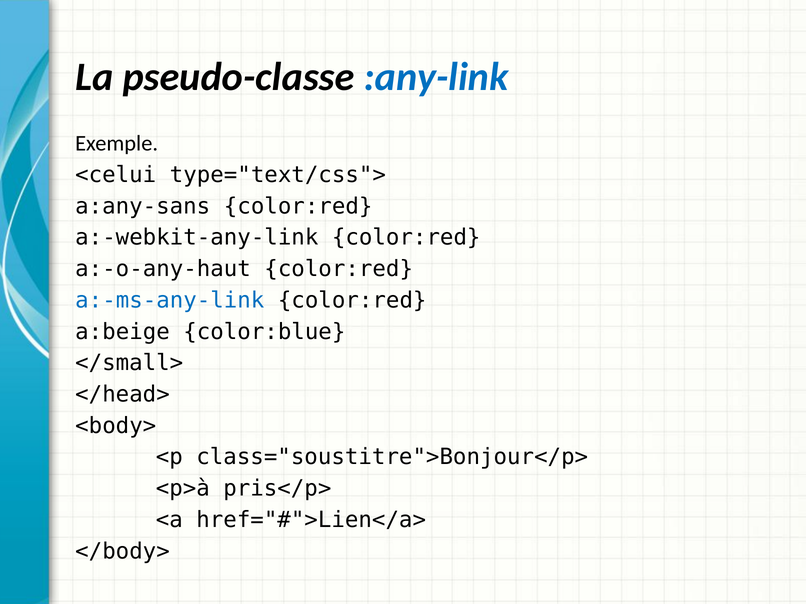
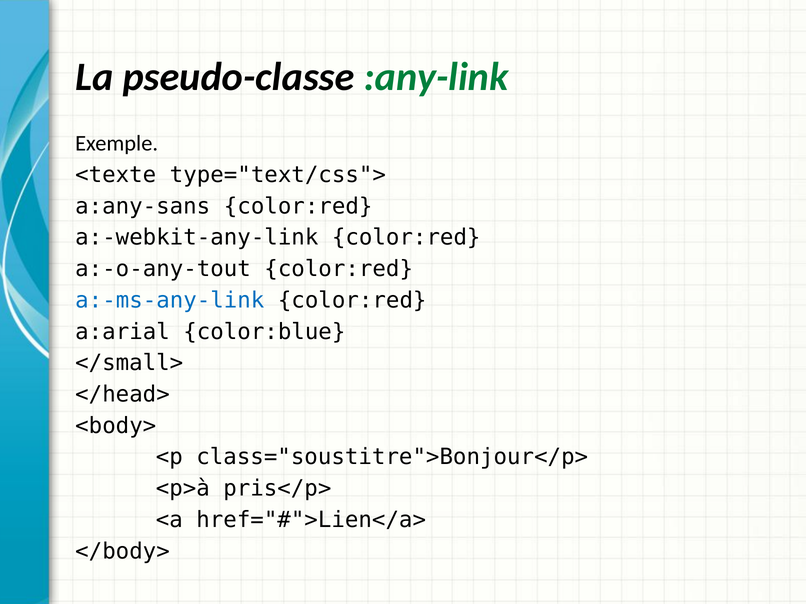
:any-link colour: blue -> green
<celui: <celui -> <texte
a:-o-any-haut: a:-o-any-haut -> a:-o-any-tout
a:beige: a:beige -> a:arial
